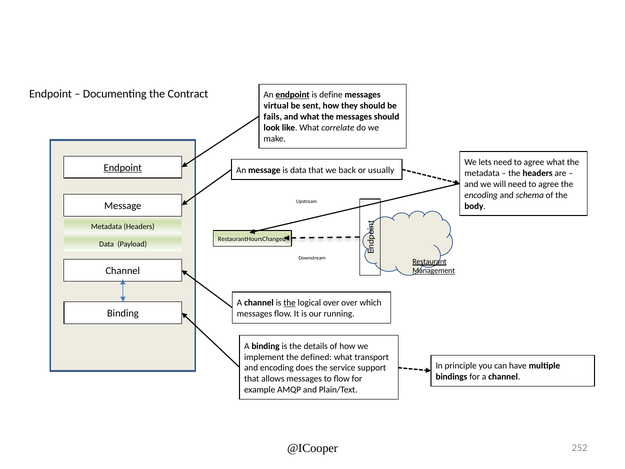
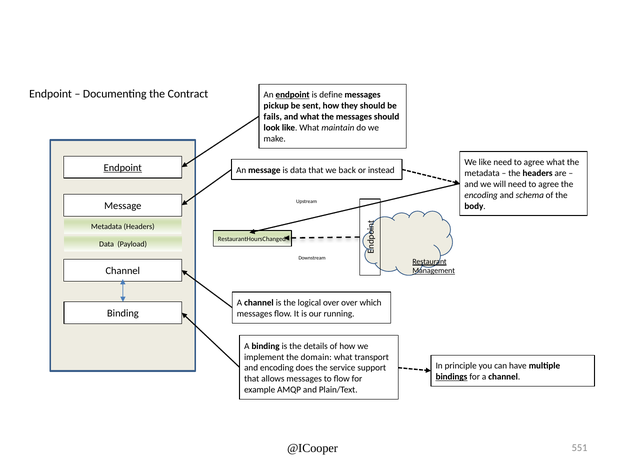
virtual: virtual -> pickup
correlate: correlate -> maintain
We lets: lets -> like
usually: usually -> instead
the at (290, 303) underline: present -> none
defined: defined -> domain
bindings underline: none -> present
252: 252 -> 551
